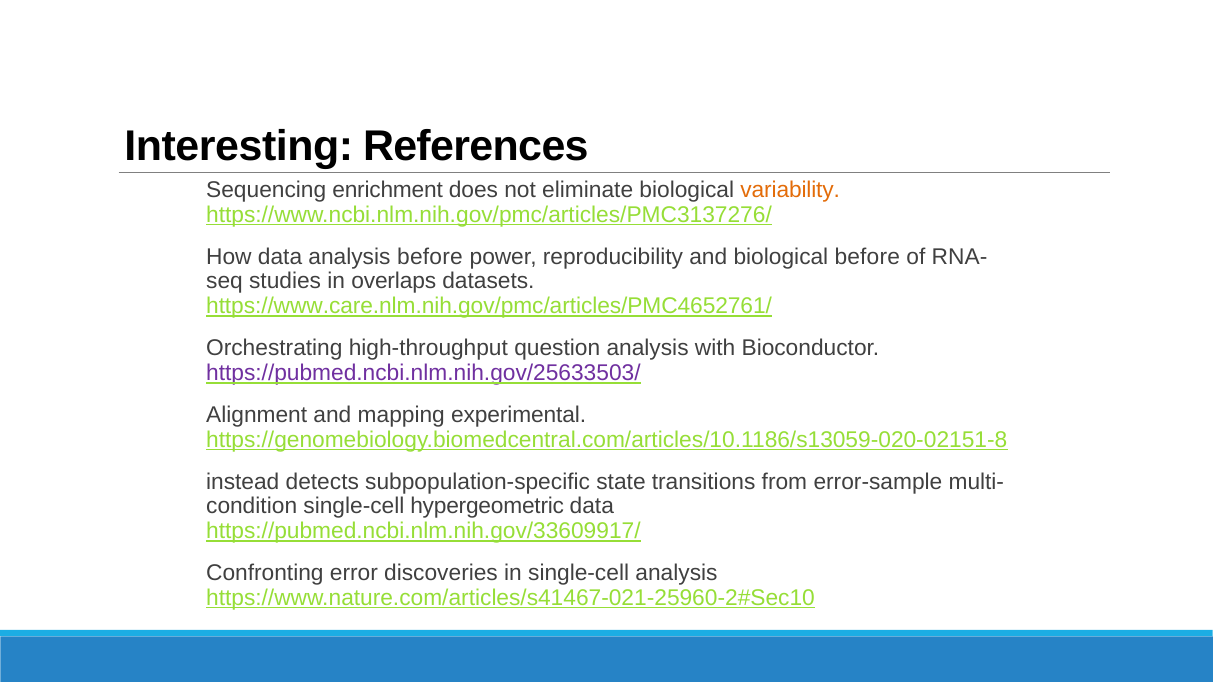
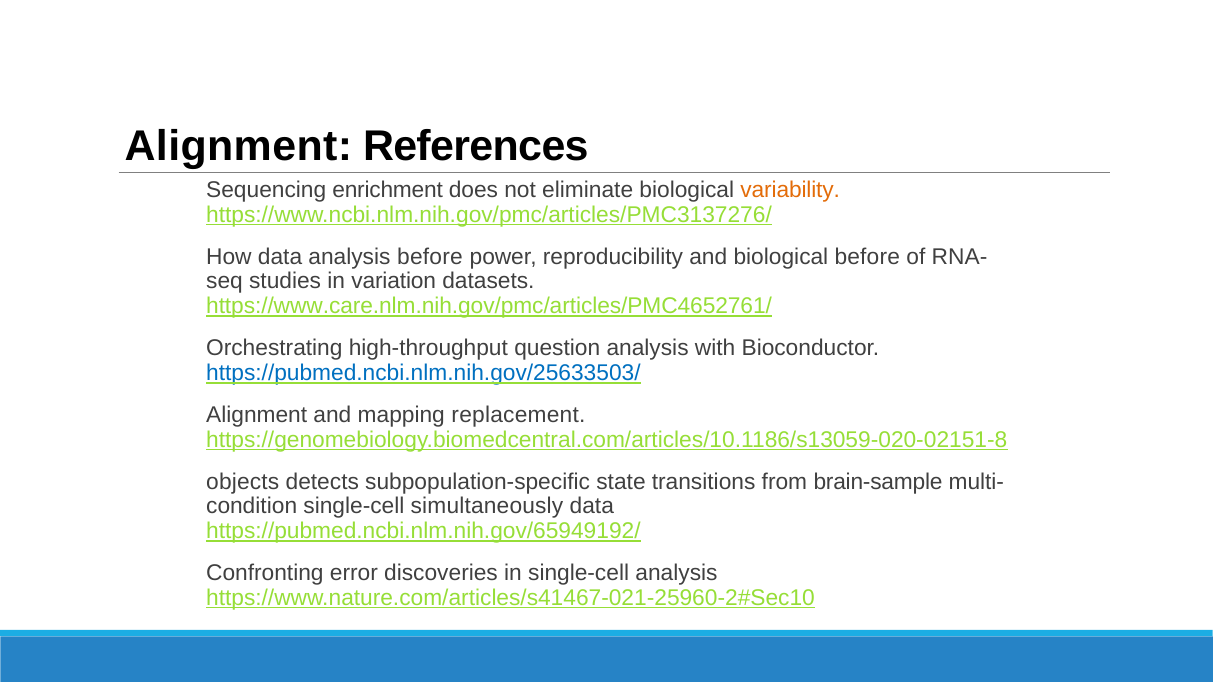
Interesting at (239, 146): Interesting -> Alignment
overlaps: overlaps -> variation
https://pubmed.ncbi.nlm.nih.gov/25633503/ colour: purple -> blue
experimental: experimental -> replacement
instead: instead -> objects
error-sample: error-sample -> brain-sample
hypergeometric: hypergeometric -> simultaneously
https://pubmed.ncbi.nlm.nih.gov/33609917/: https://pubmed.ncbi.nlm.nih.gov/33609917/ -> https://pubmed.ncbi.nlm.nih.gov/65949192/
